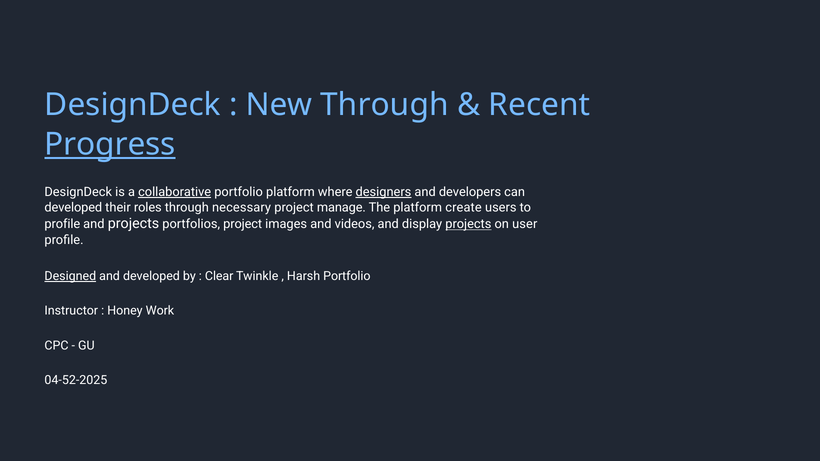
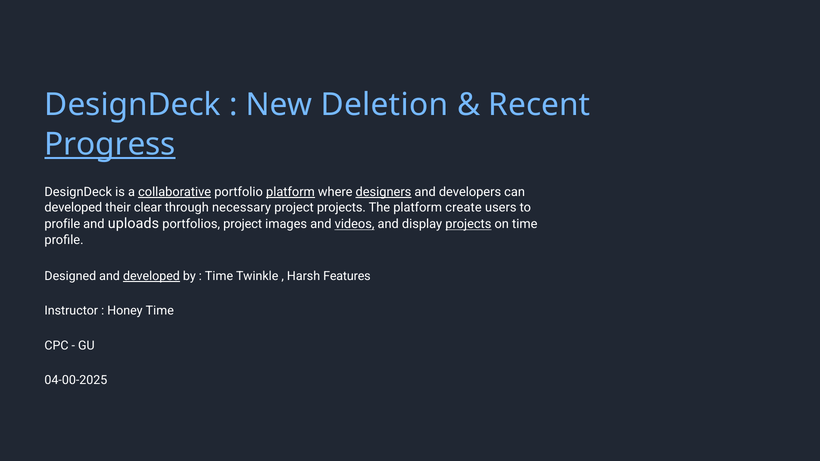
New Through: Through -> Deletion
platform at (290, 192) underline: none -> present
roles: roles -> clear
project manage: manage -> projects
and projects: projects -> uploads
videos underline: none -> present
on user: user -> time
Designed underline: present -> none
developed at (151, 276) underline: none -> present
Clear at (219, 276): Clear -> Time
Harsh Portfolio: Portfolio -> Features
Honey Work: Work -> Time
04-52-2025: 04-52-2025 -> 04-00-2025
